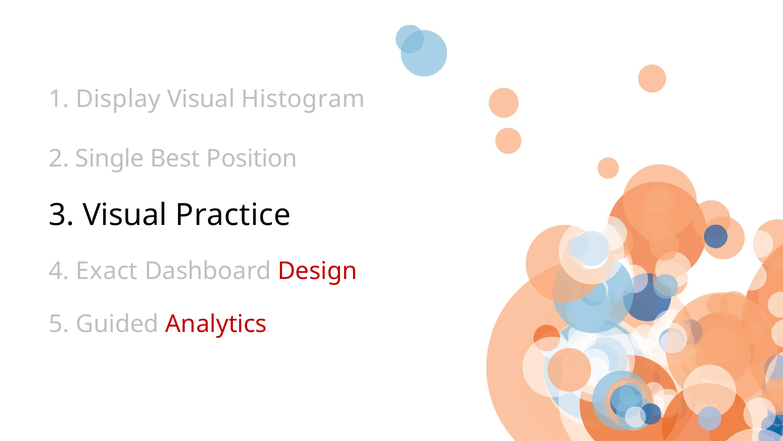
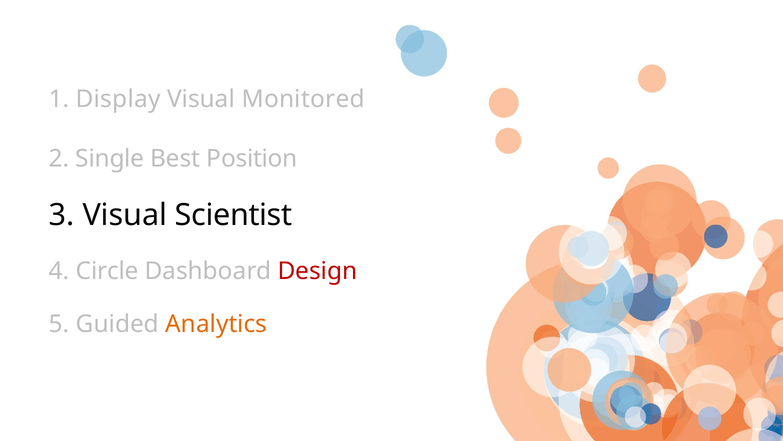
Histogram: Histogram -> Monitored
Practice: Practice -> Scientist
Exact: Exact -> Circle
Analytics colour: red -> orange
